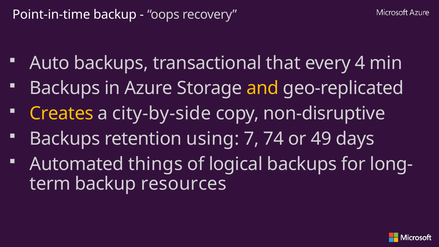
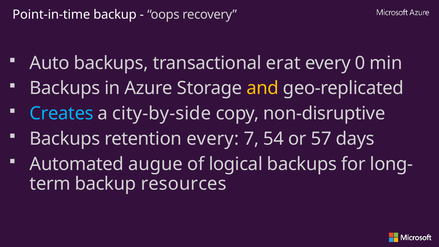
that: that -> erat
4: 4 -> 0
Creates colour: yellow -> light blue
retention using: using -> every
74: 74 -> 54
49: 49 -> 57
things: things -> augue
